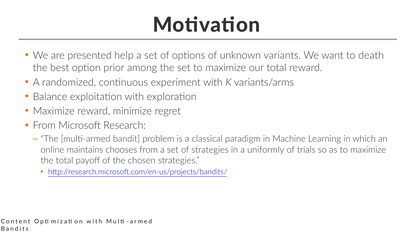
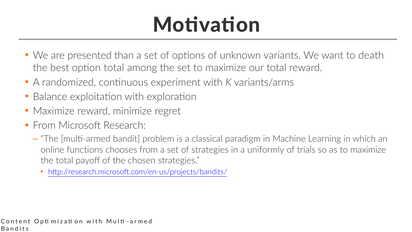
help: help -> than
option prior: prior -> total
maintains: maintains -> functions
